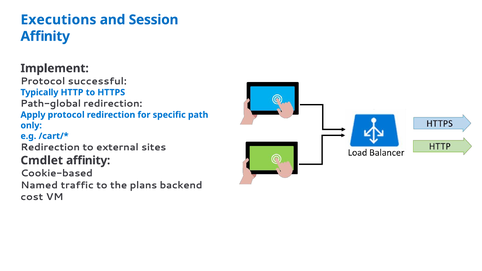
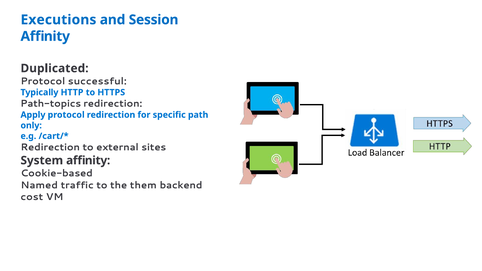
Implement: Implement -> Duplicated
Path-global: Path-global -> Path-topics
Cmdlet: Cmdlet -> System
plans: plans -> them
